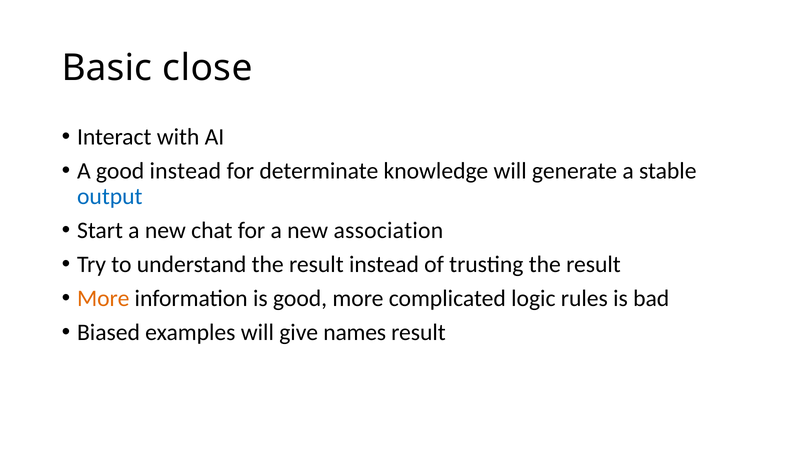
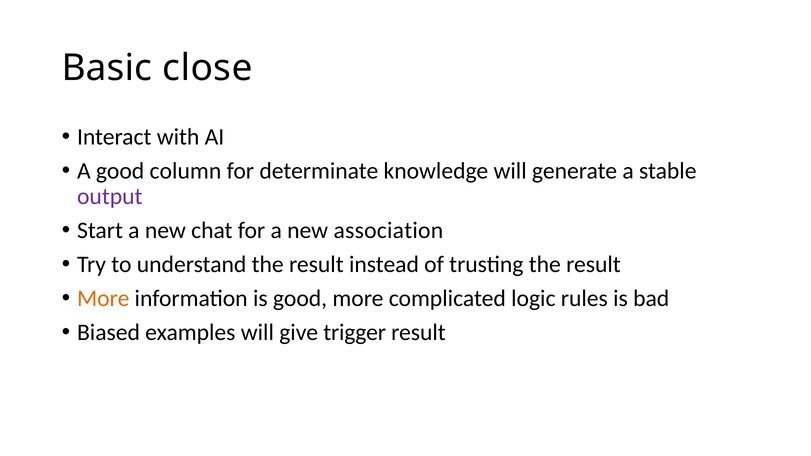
good instead: instead -> column
output colour: blue -> purple
names: names -> trigger
